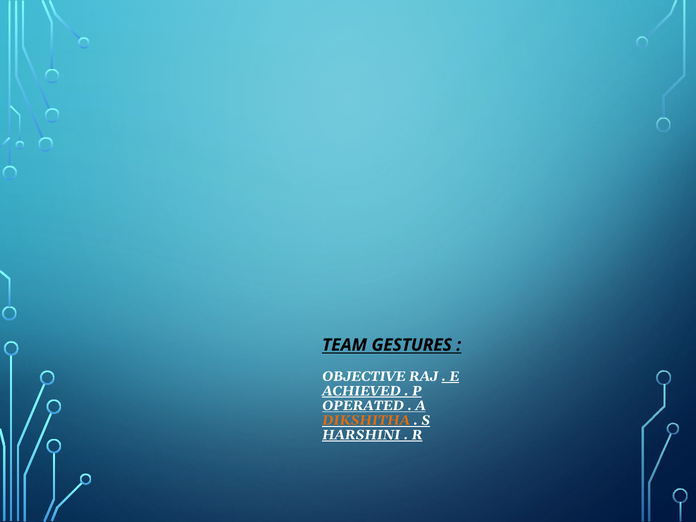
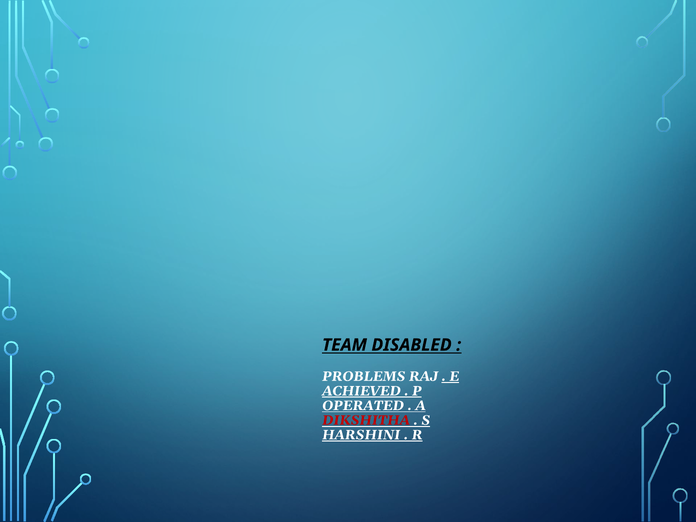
GESTURES: GESTURES -> DISABLED
OBJECTIVE: OBJECTIVE -> PROBLEMS
DIKSHITHA colour: orange -> red
